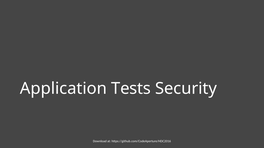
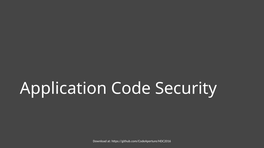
Tests: Tests -> Code
